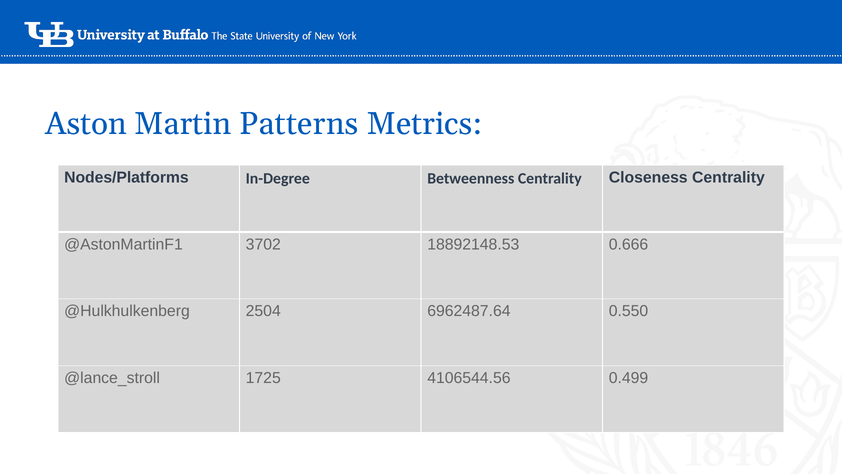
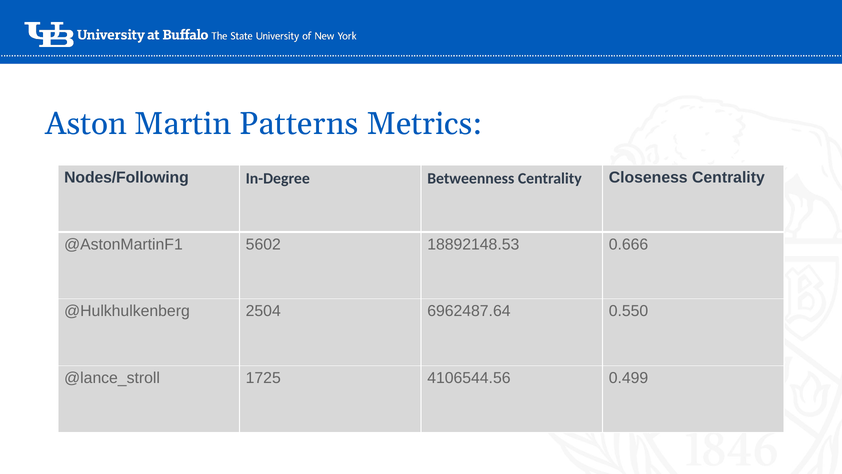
Nodes/Platforms: Nodes/Platforms -> Nodes/Following
3702: 3702 -> 5602
